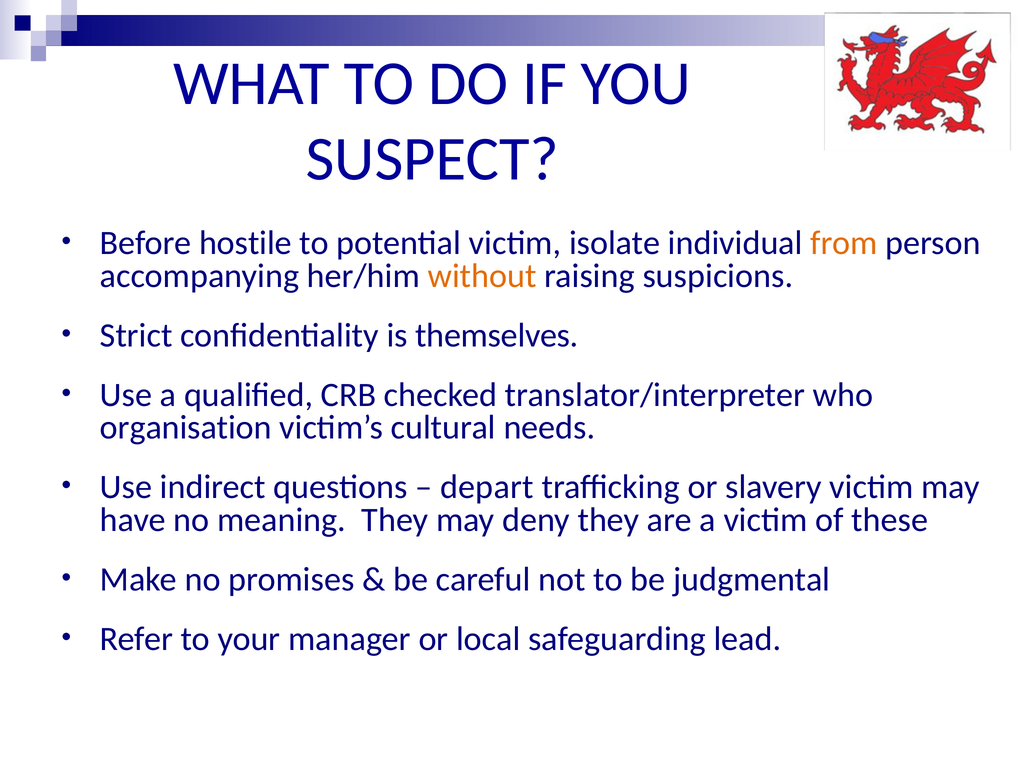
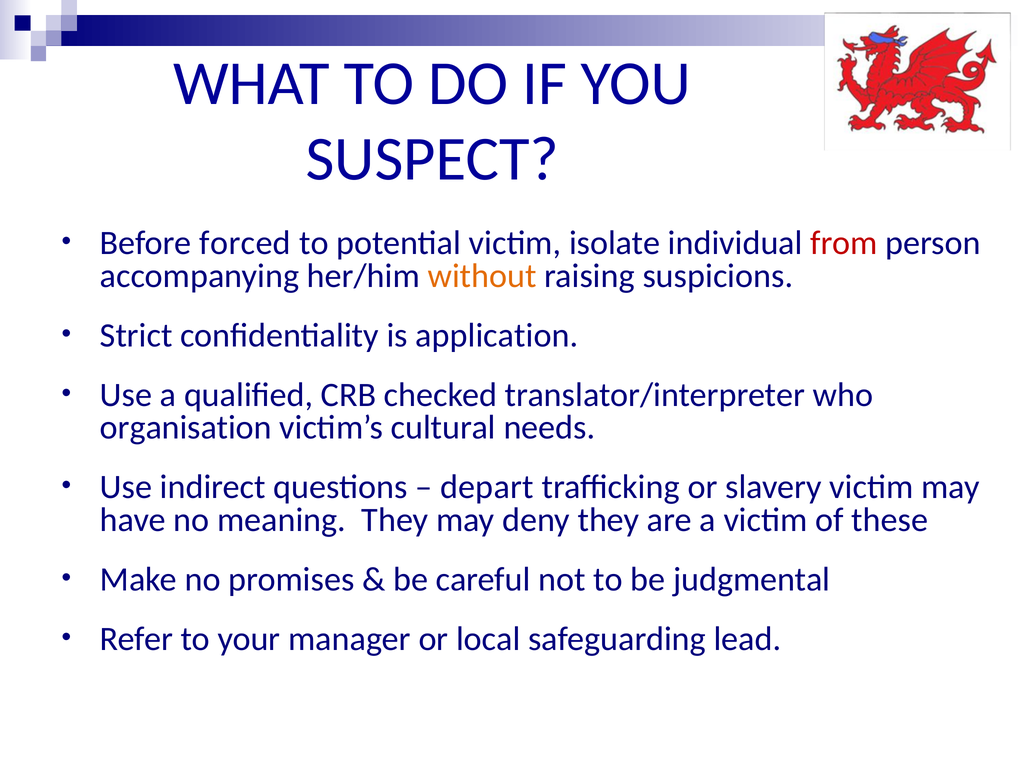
hostile: hostile -> forced
from colour: orange -> red
themselves: themselves -> application
